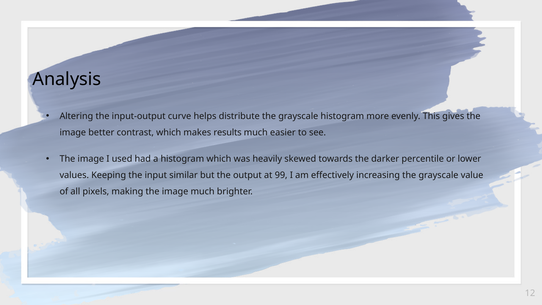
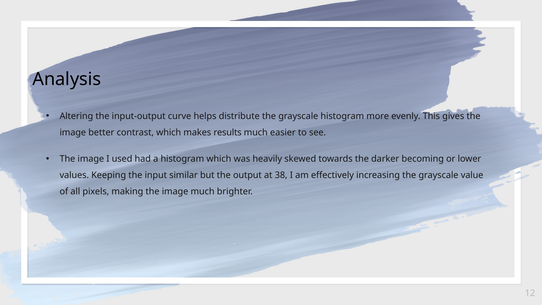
percentile: percentile -> becoming
99: 99 -> 38
